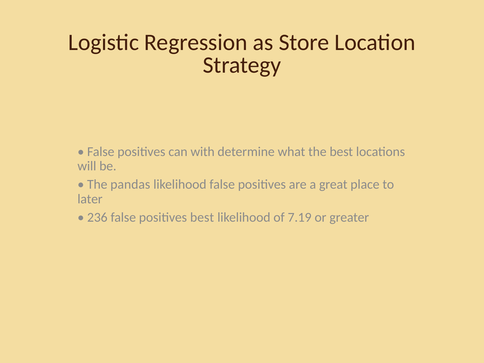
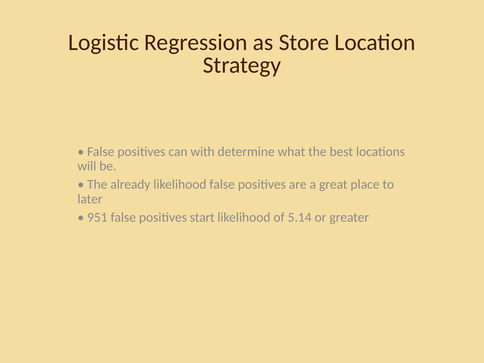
pandas: pandas -> already
236: 236 -> 951
positives best: best -> start
7.19: 7.19 -> 5.14
